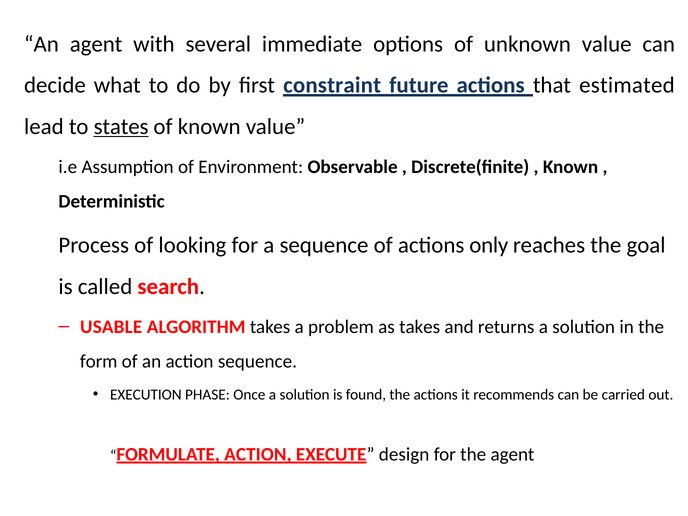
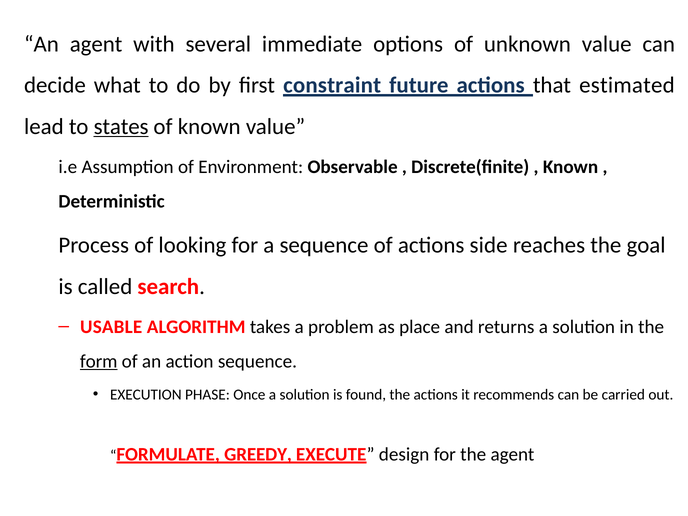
only: only -> side
as takes: takes -> place
form underline: none -> present
FORMULATE ACTION: ACTION -> GREEDY
